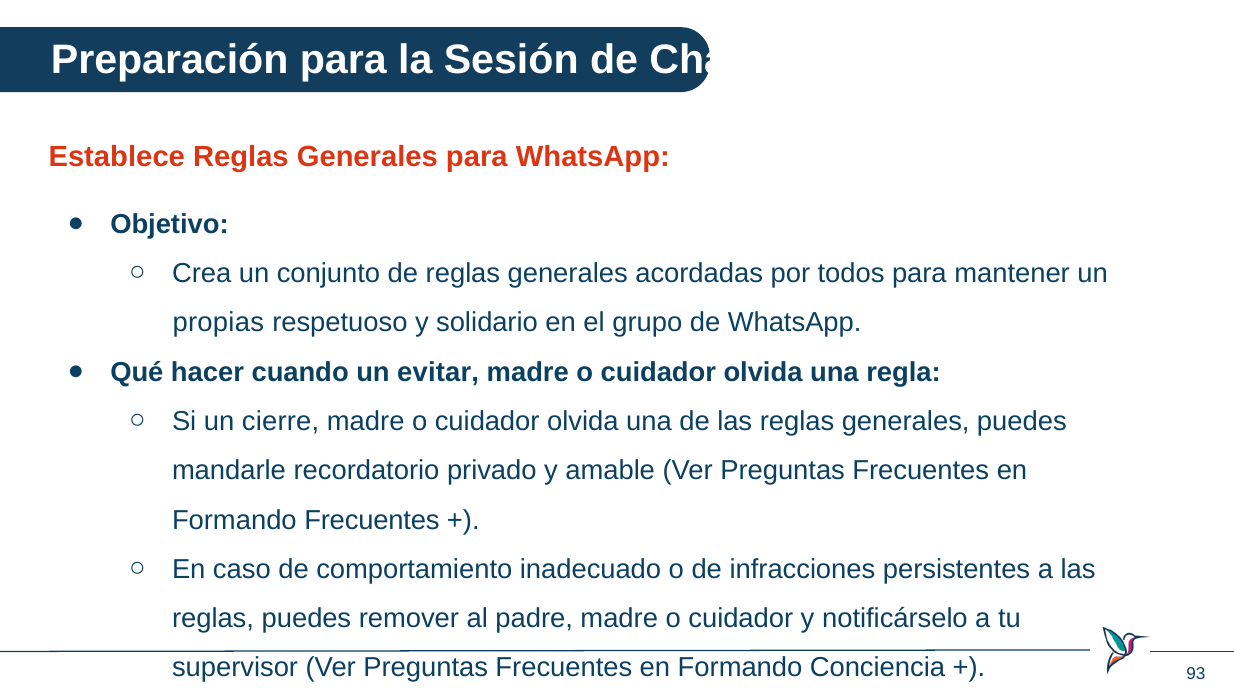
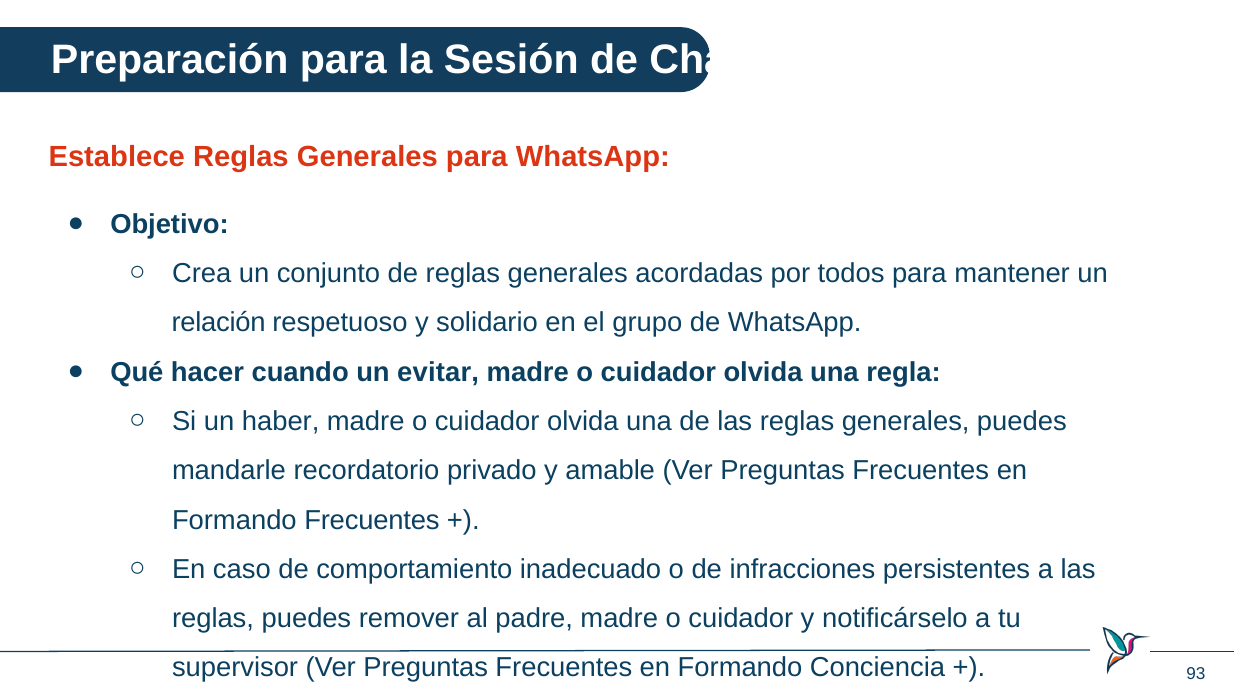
propias: propias -> relación
cierre: cierre -> haber
